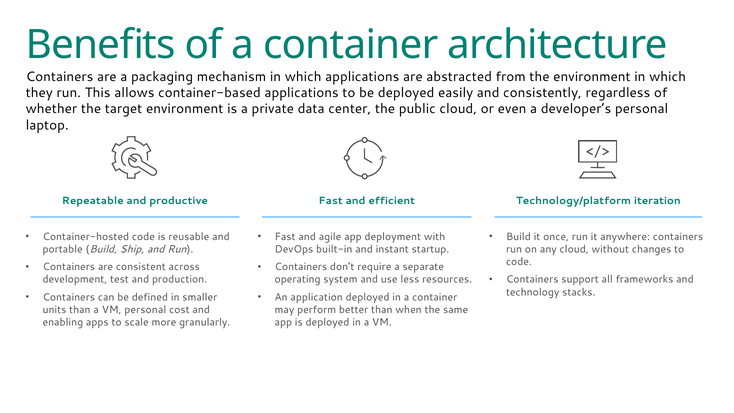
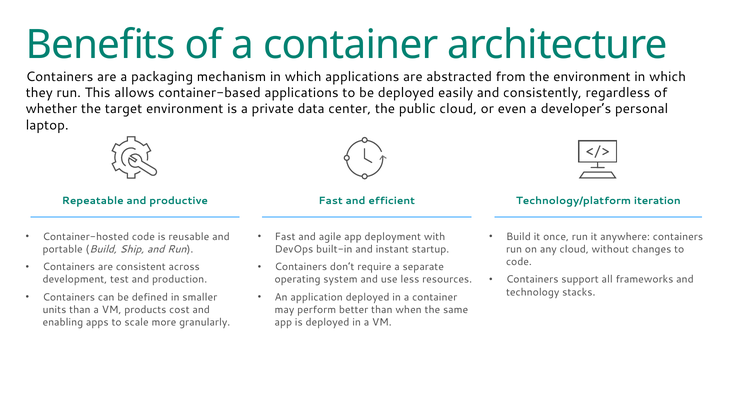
VM personal: personal -> products
